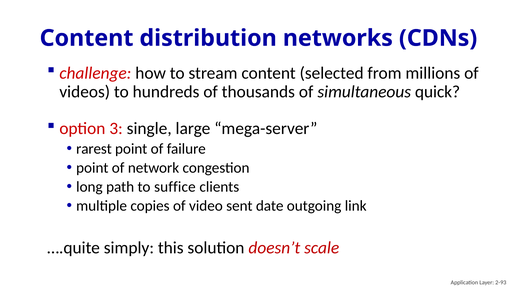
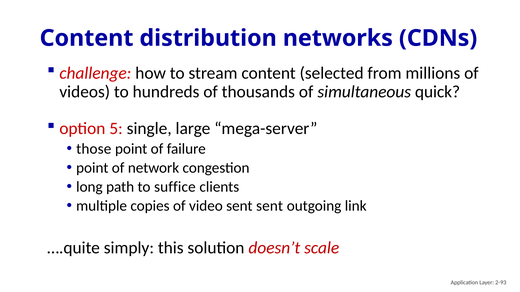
3: 3 -> 5
rarest: rarest -> those
sent date: date -> sent
